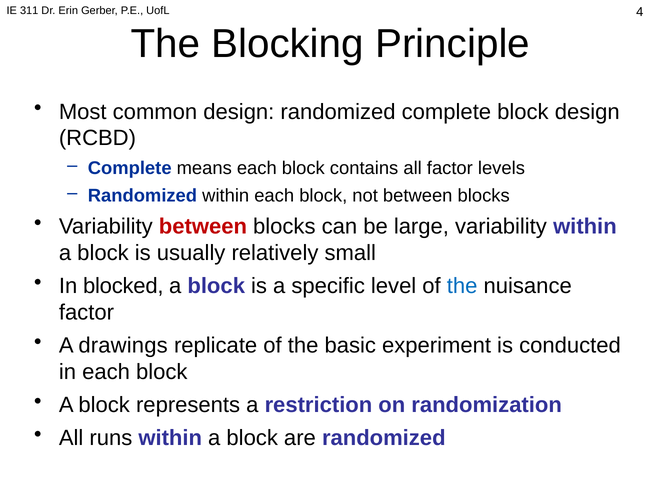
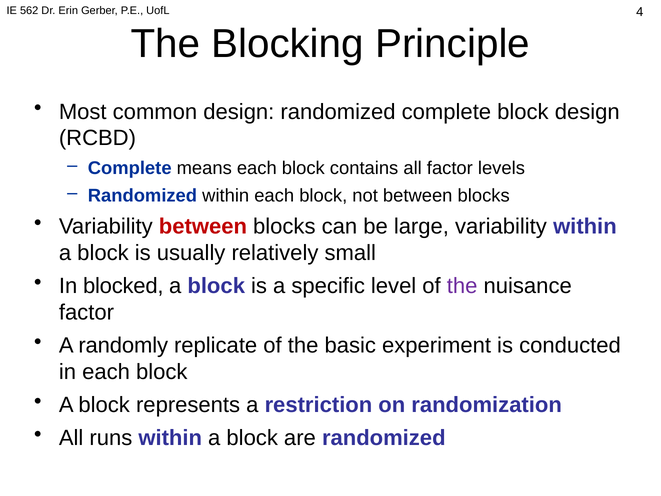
311: 311 -> 562
the at (462, 286) colour: blue -> purple
drawings: drawings -> randomly
